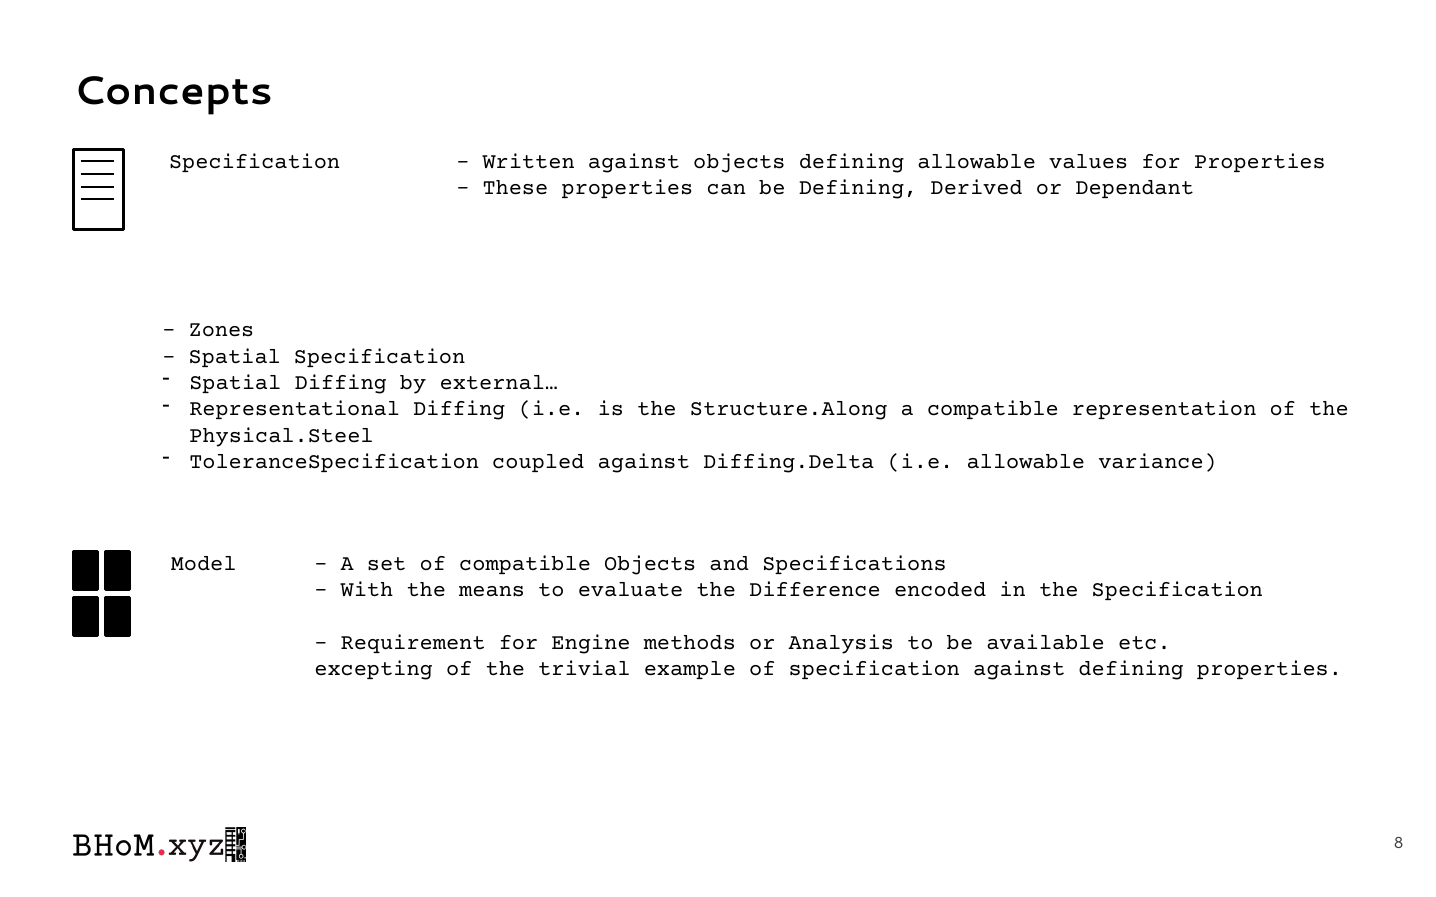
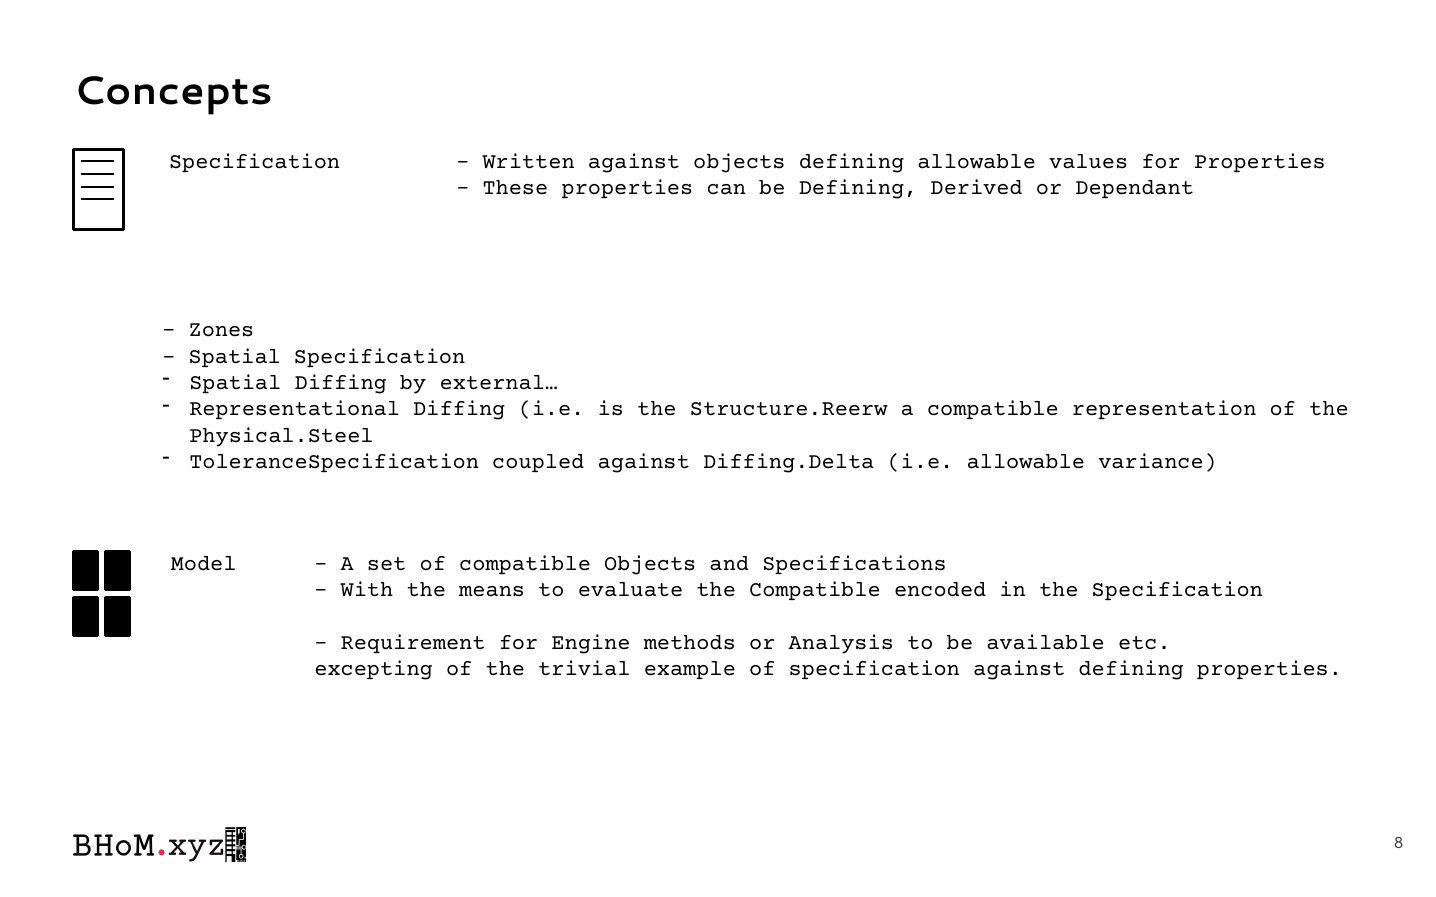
Structure.Along: Structure.Along -> Structure.Reerw
the Difference: Difference -> Compatible
